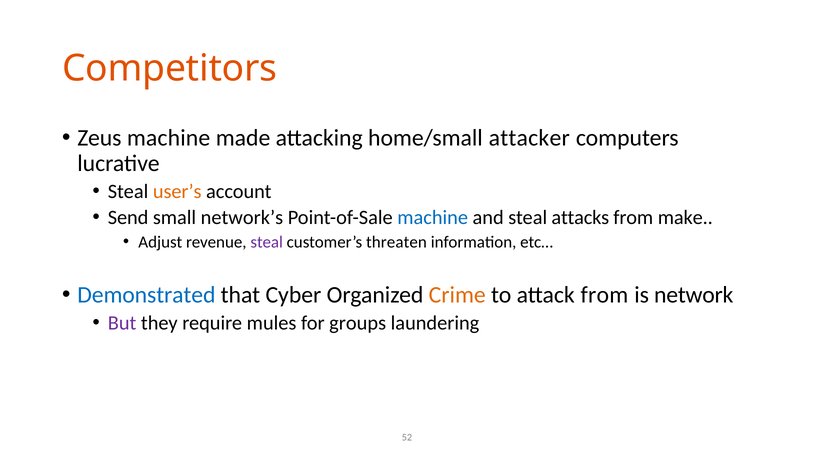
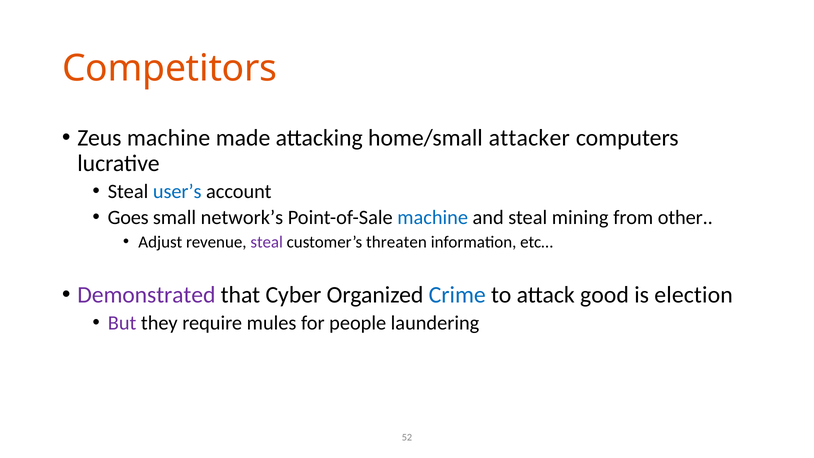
user’s colour: orange -> blue
Send: Send -> Goes
attacks: attacks -> mining
make: make -> other
Demonstrated colour: blue -> purple
Crime colour: orange -> blue
attack from: from -> good
network: network -> election
groups: groups -> people
